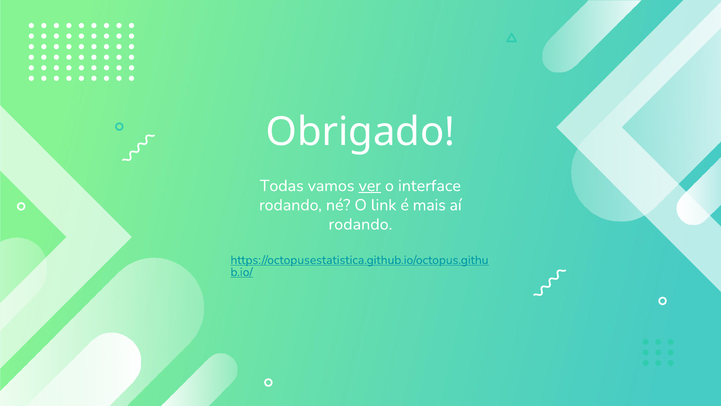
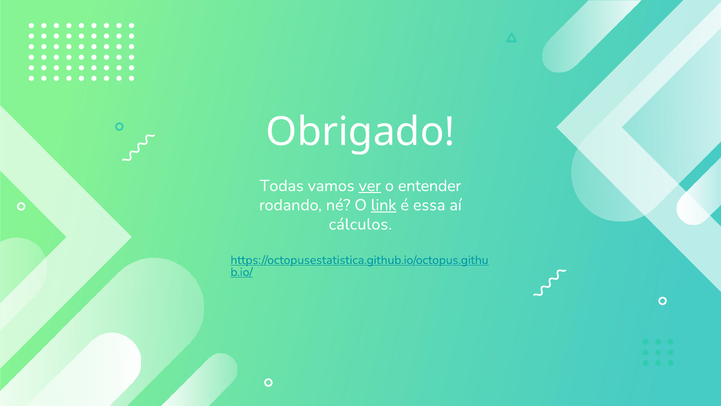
interface: interface -> entender
link underline: none -> present
mais: mais -> essa
rodando at (360, 224): rodando -> cálculos
